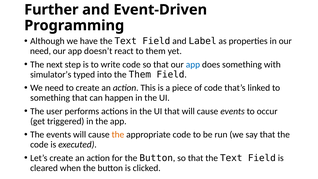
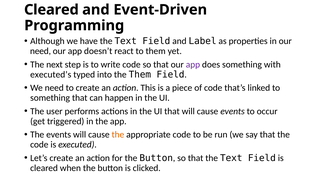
Further at (51, 10): Further -> Cleared
app at (193, 64) colour: blue -> purple
simulator’s: simulator’s -> executed’s
